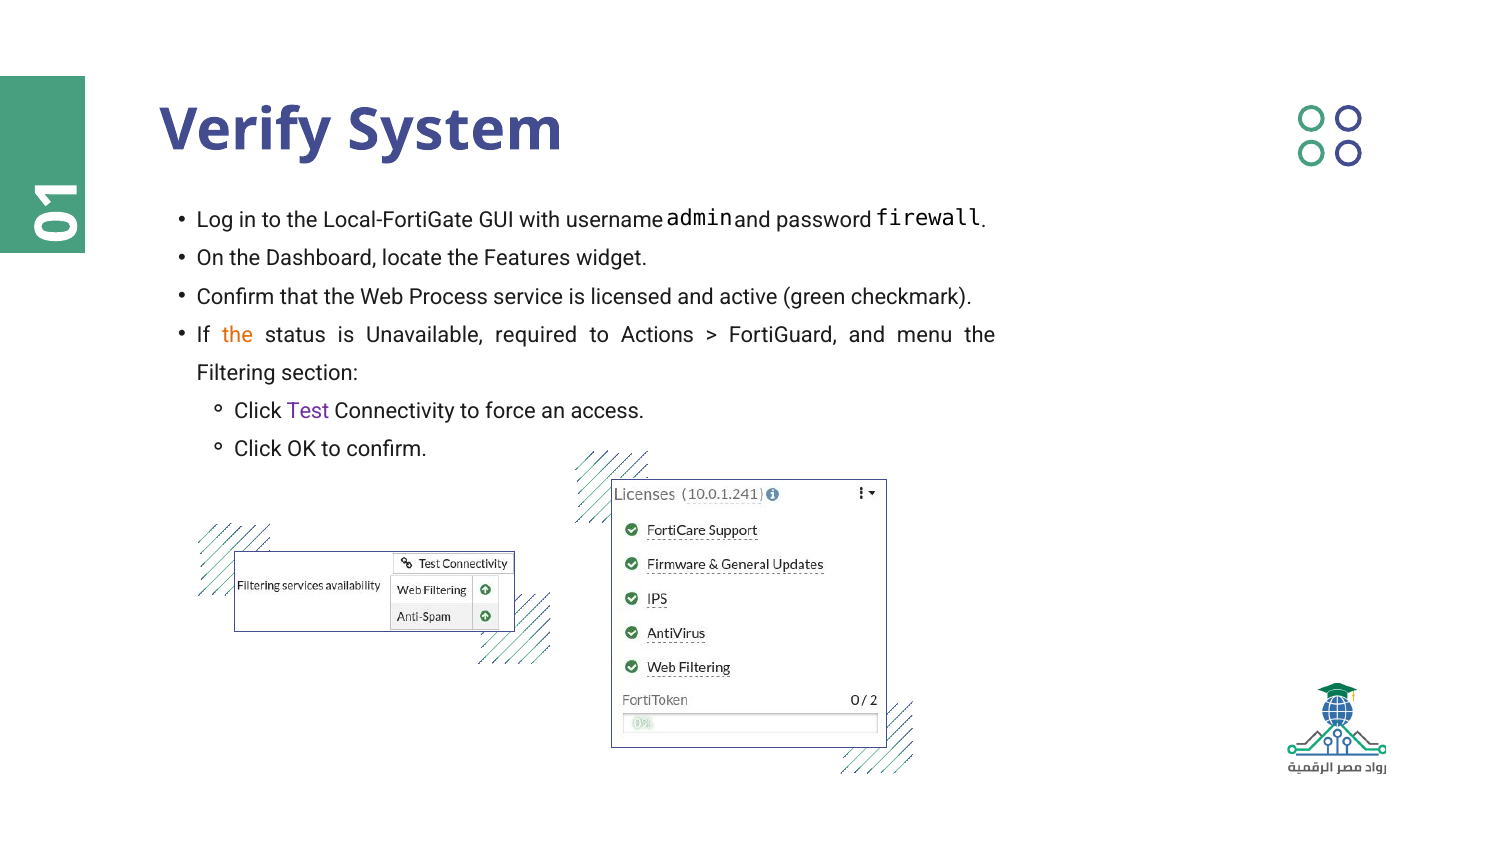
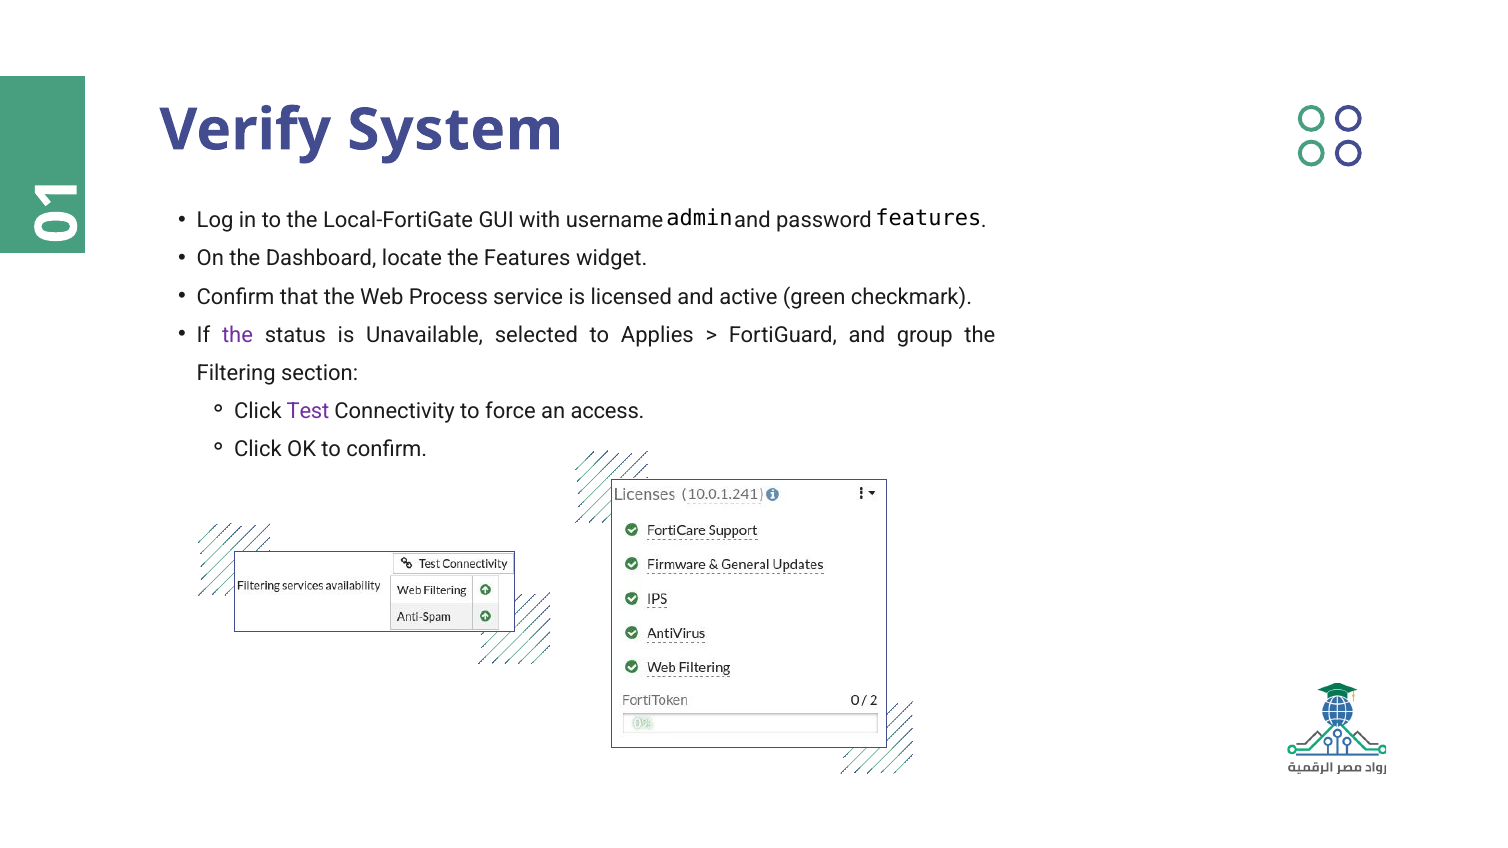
admin firewall: firewall -> features
the at (238, 335) colour: orange -> purple
required: required -> selected
Actions: Actions -> Applies
menu: menu -> group
